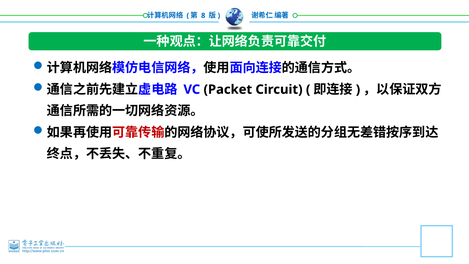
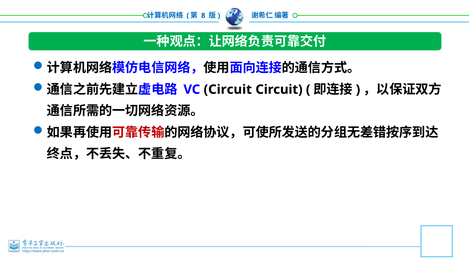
VC Packet: Packet -> Circuit
